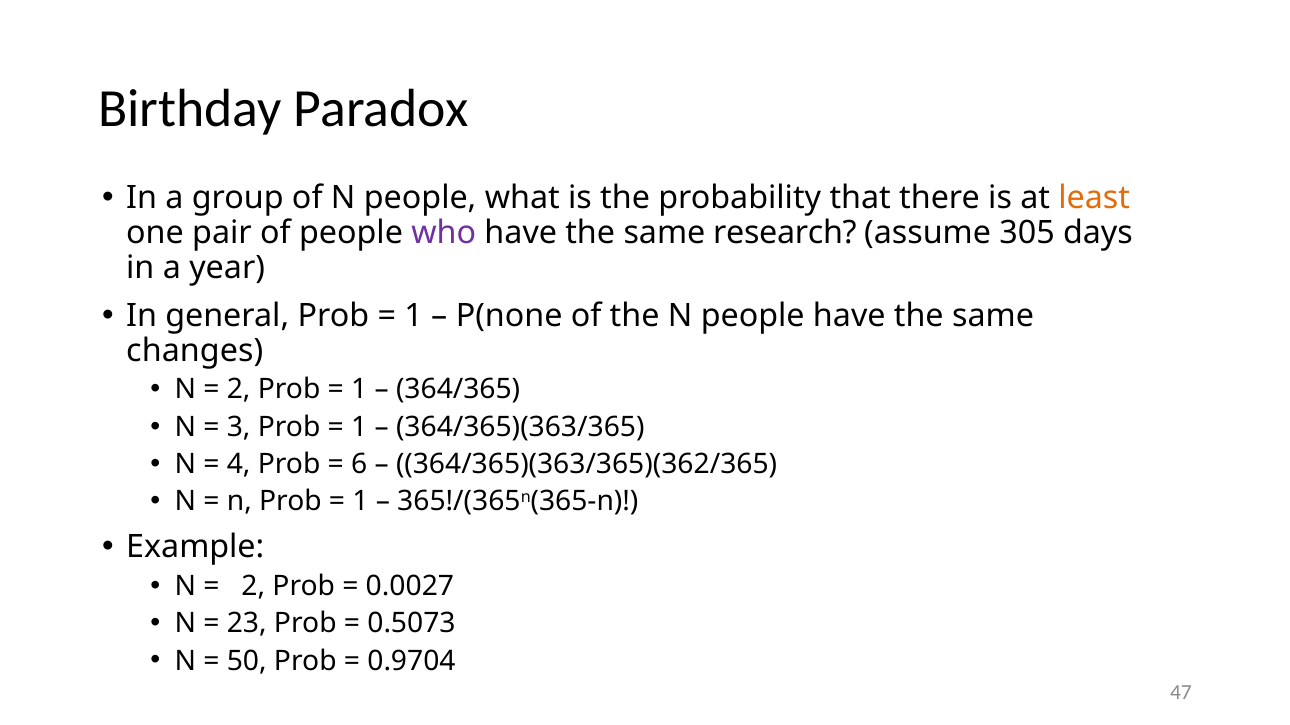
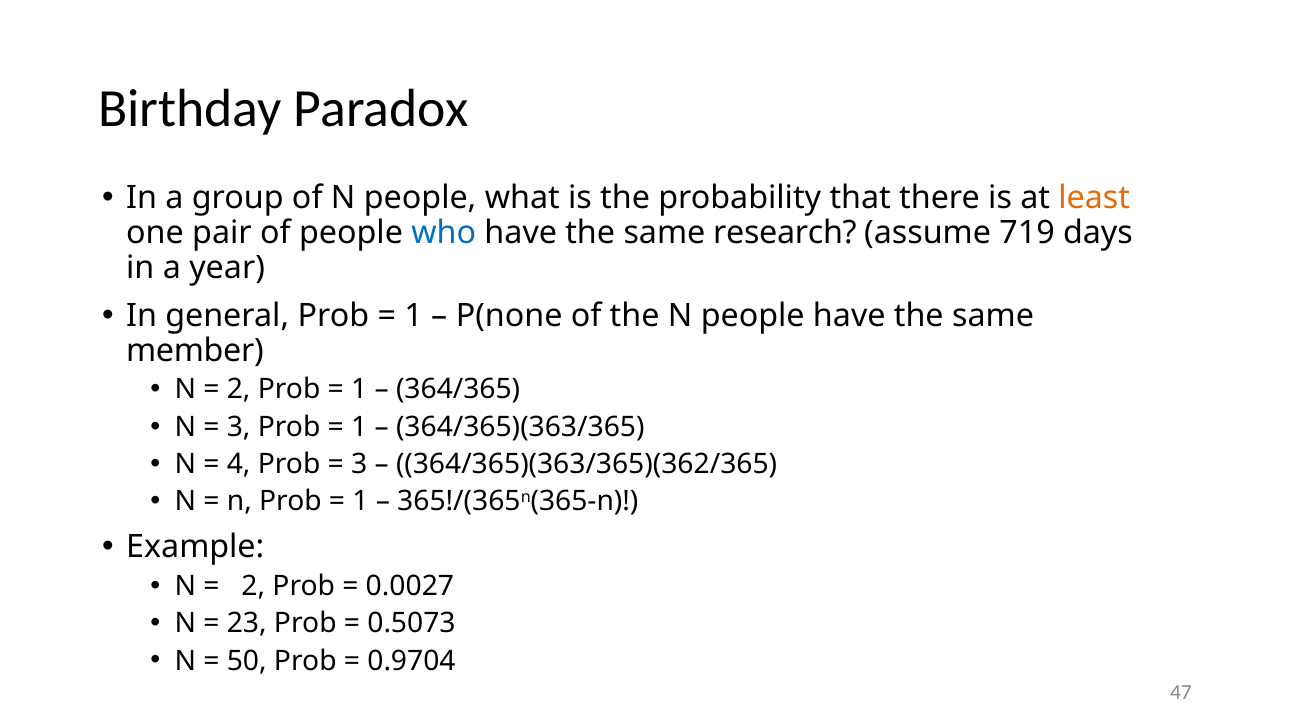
who colour: purple -> blue
305: 305 -> 719
changes: changes -> member
6 at (359, 464): 6 -> 3
